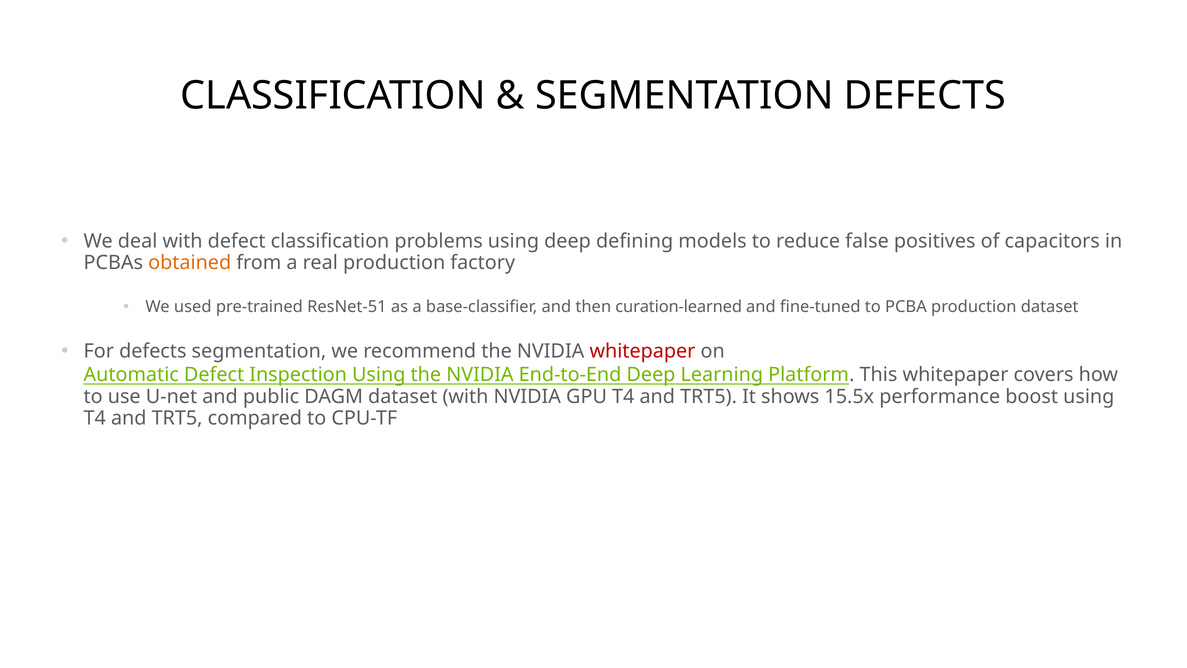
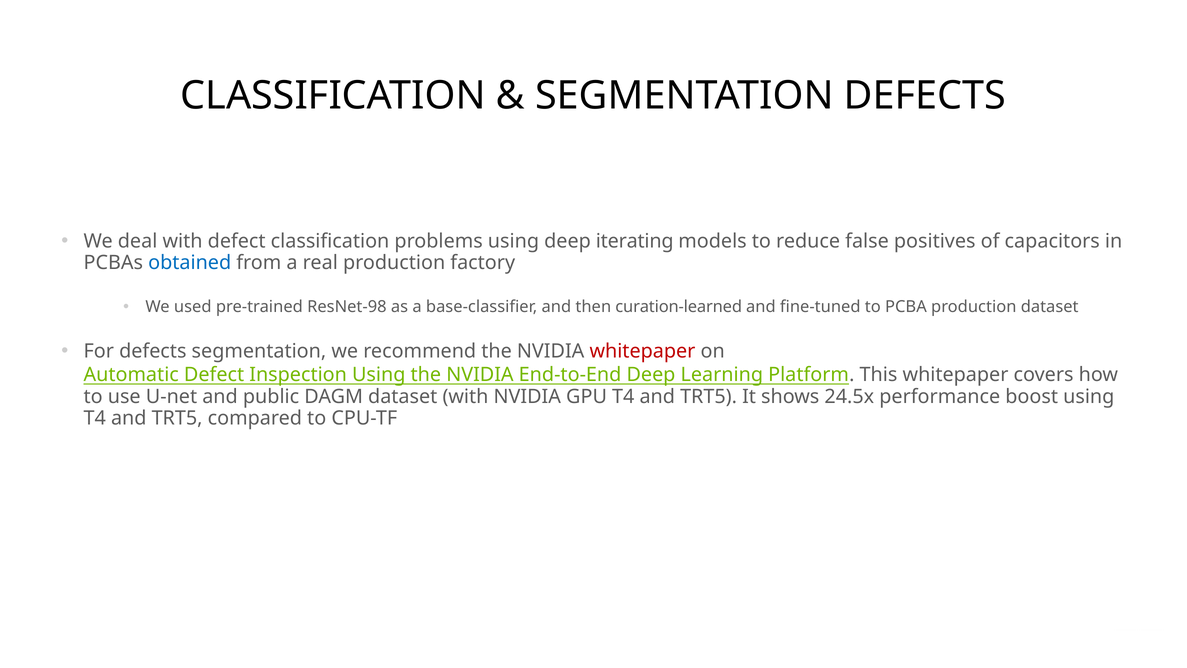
defining: defining -> iterating
obtained colour: orange -> blue
ResNet-51: ResNet-51 -> ResNet-98
15.5x: 15.5x -> 24.5x
